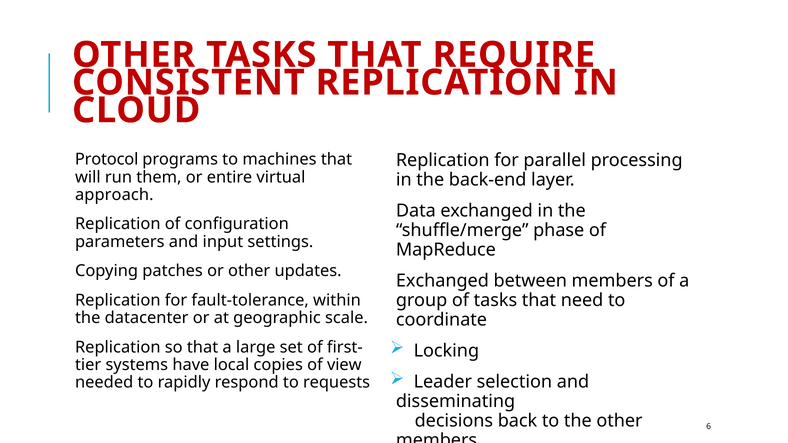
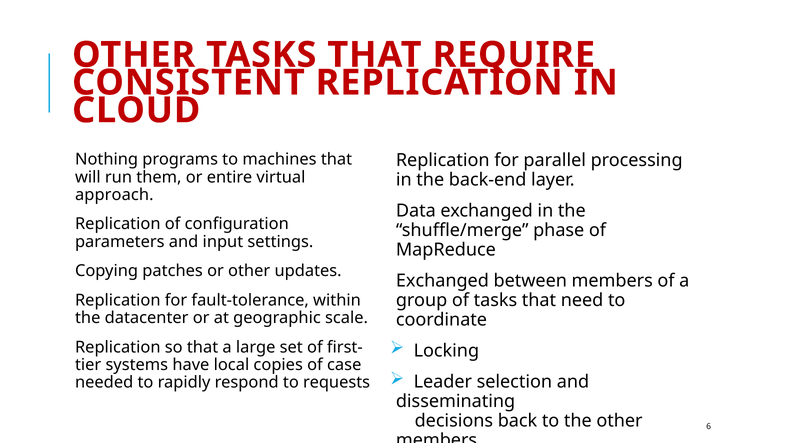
Protocol: Protocol -> Nothing
view: view -> case
